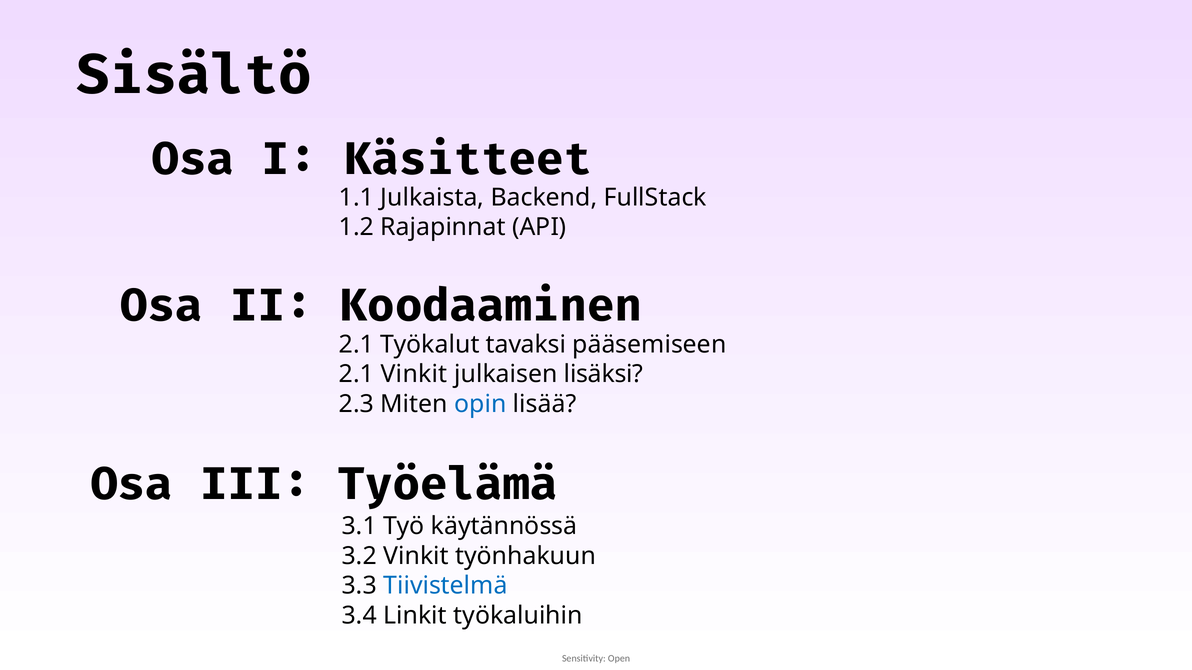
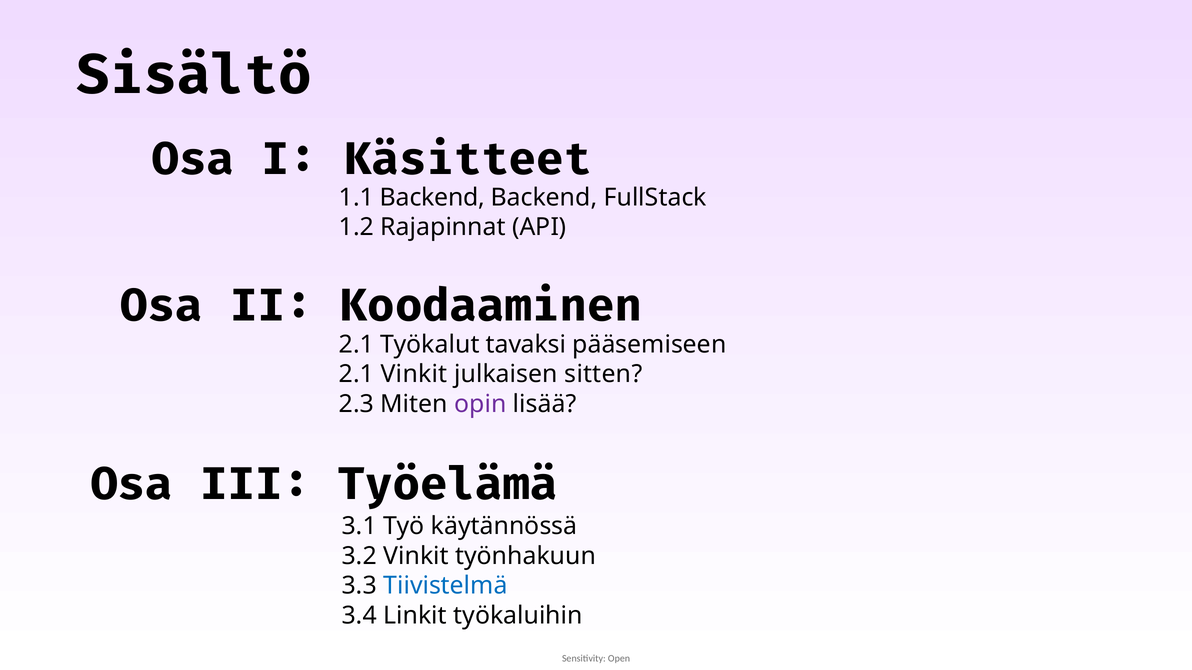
1.1 Julkaista: Julkaista -> Backend
lisäksi: lisäksi -> sitten
opin colour: blue -> purple
